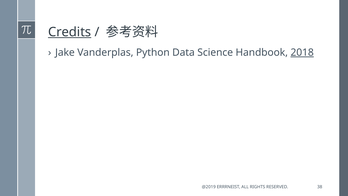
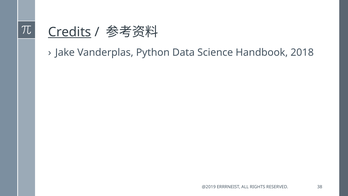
2018 underline: present -> none
